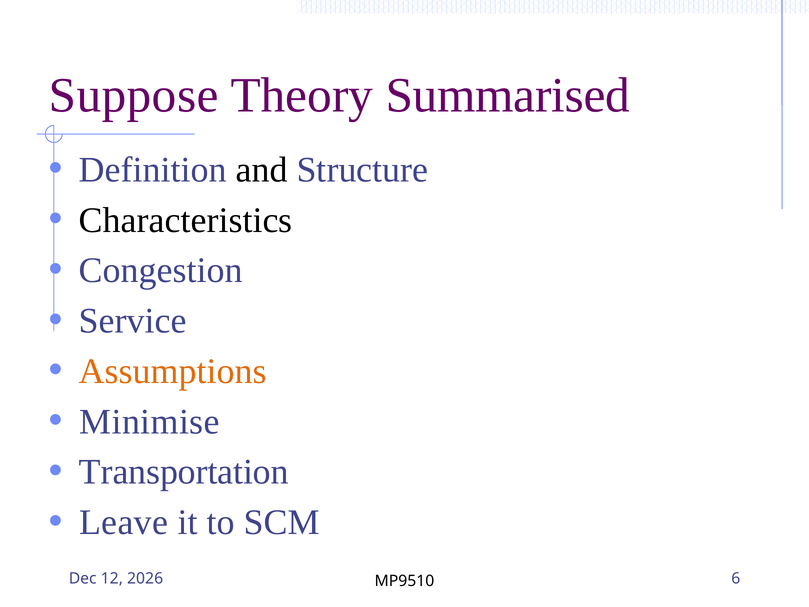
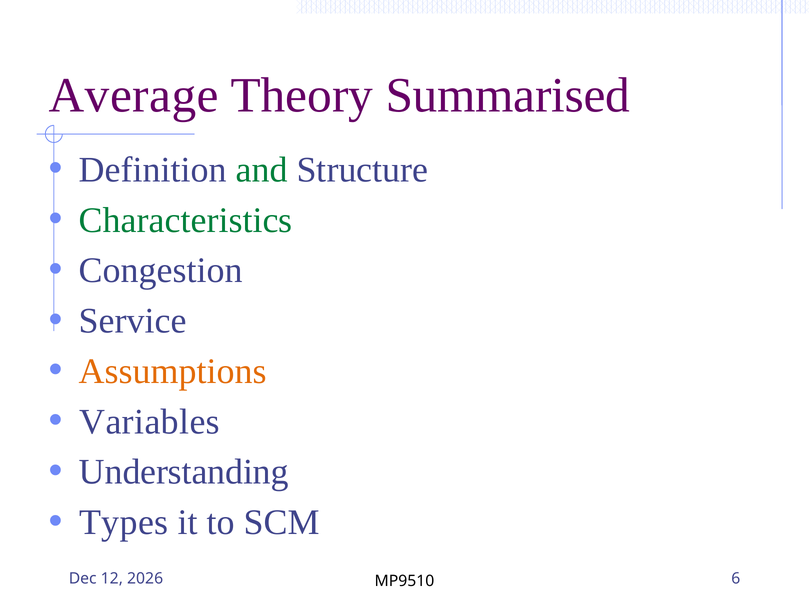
Suppose: Suppose -> Average
and colour: black -> green
Characteristics colour: black -> green
Minimise: Minimise -> Variables
Transportation: Transportation -> Understanding
Leave: Leave -> Types
